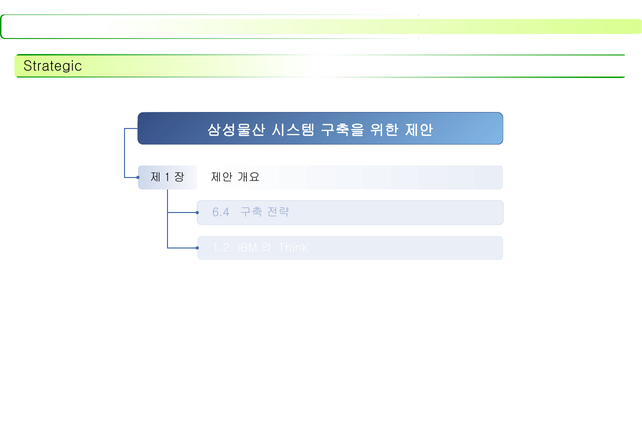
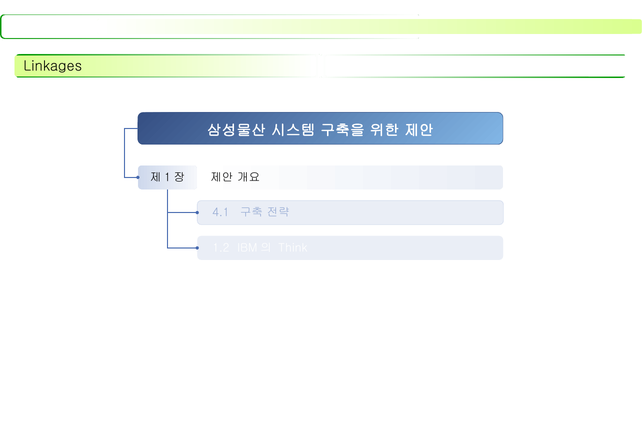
Strategic: Strategic -> Linkages
6.4: 6.4 -> 4.1
